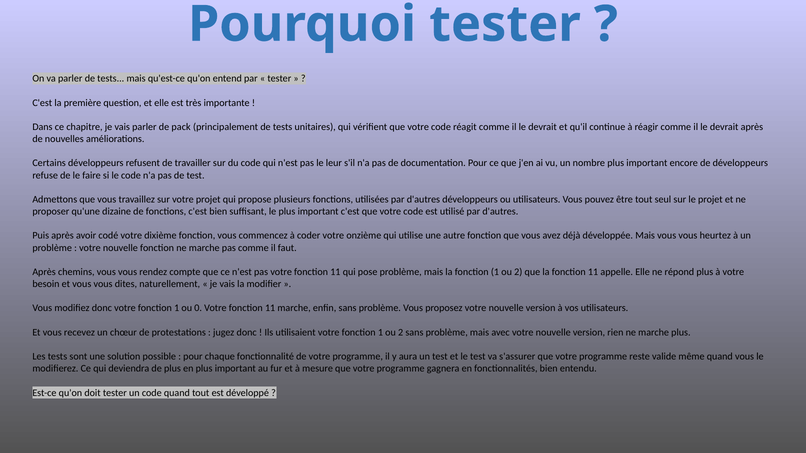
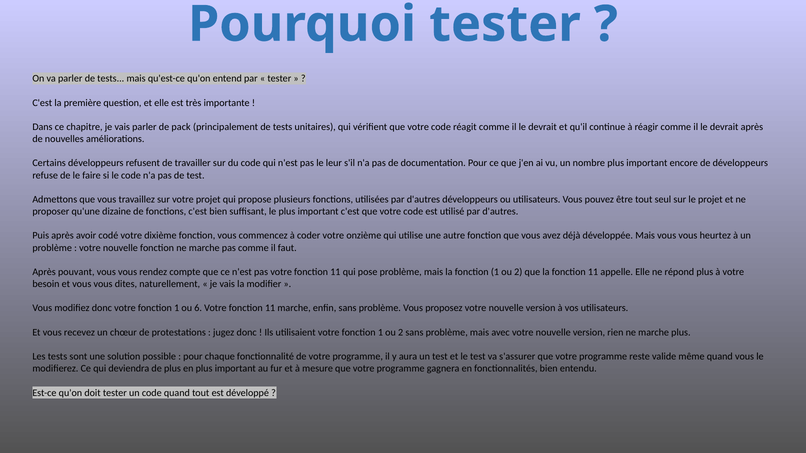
chemins: chemins -> pouvant
0: 0 -> 6
